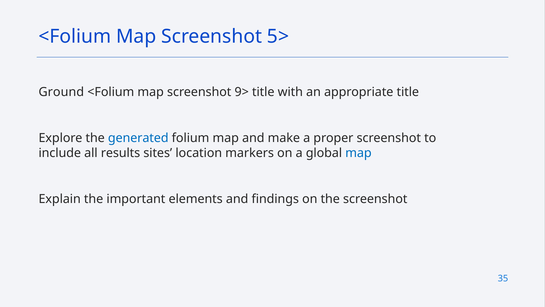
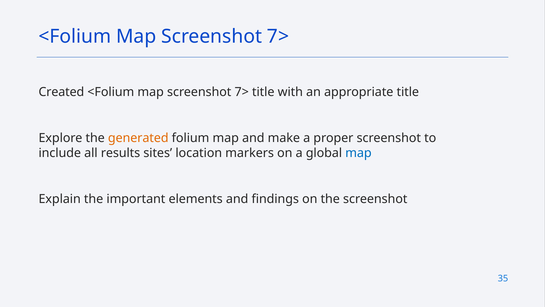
5> at (278, 36): 5> -> 7>
Ground: Ground -> Created
9> at (242, 92): 9> -> 7>
generated colour: blue -> orange
